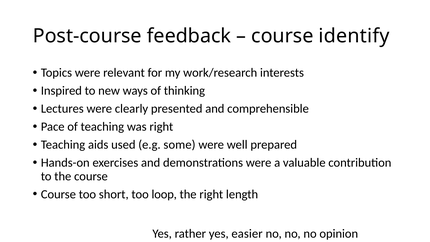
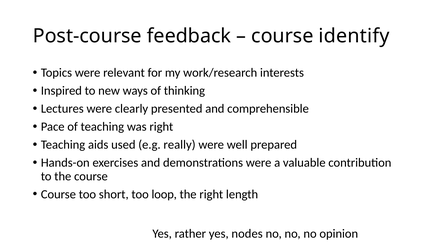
some: some -> really
easier: easier -> nodes
